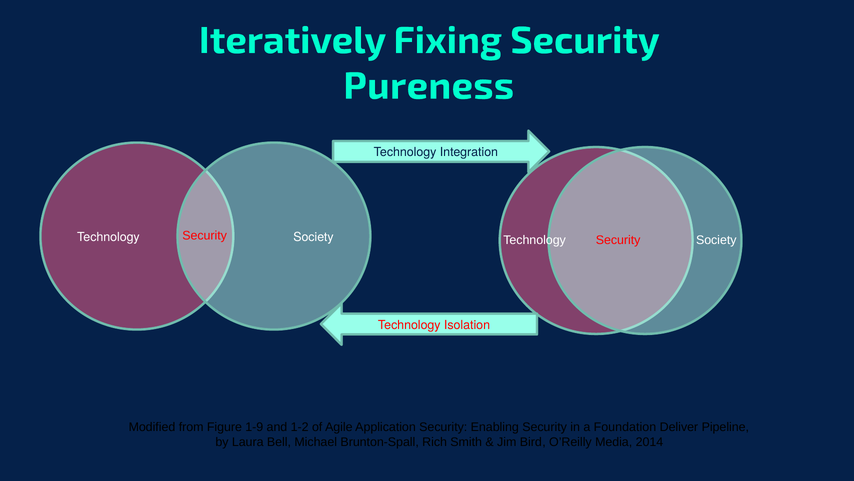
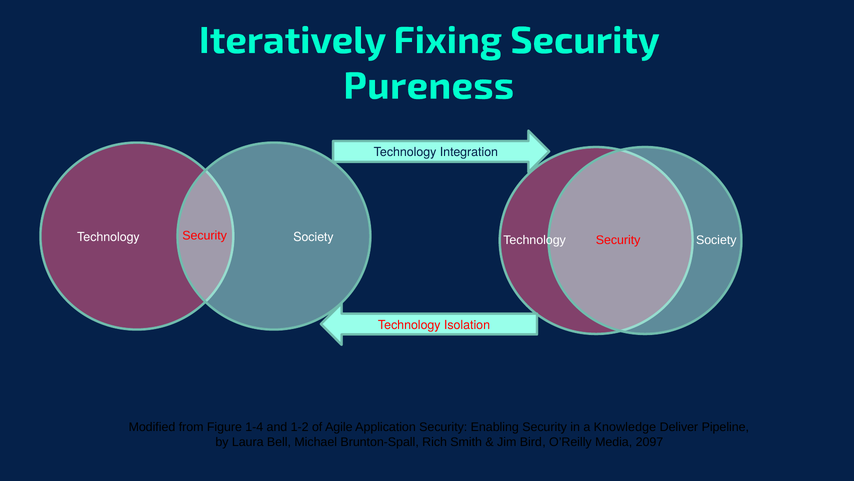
1-9: 1-9 -> 1-4
Foundation: Foundation -> Knowledge
2014: 2014 -> 2097
